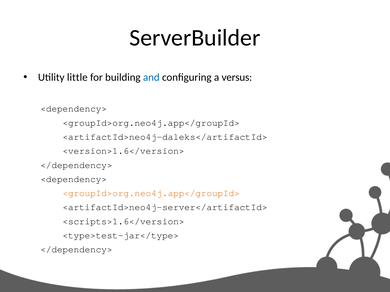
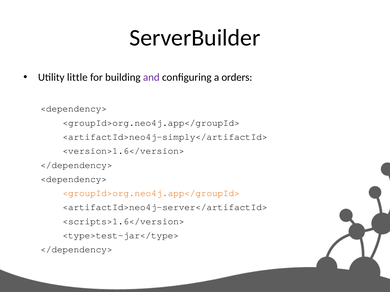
and colour: blue -> purple
versus: versus -> orders
<artifactId>neo4j-daleks</artifactId>: <artifactId>neo4j-daleks</artifactId> -> <artifactId>neo4j-simply</artifactId>
